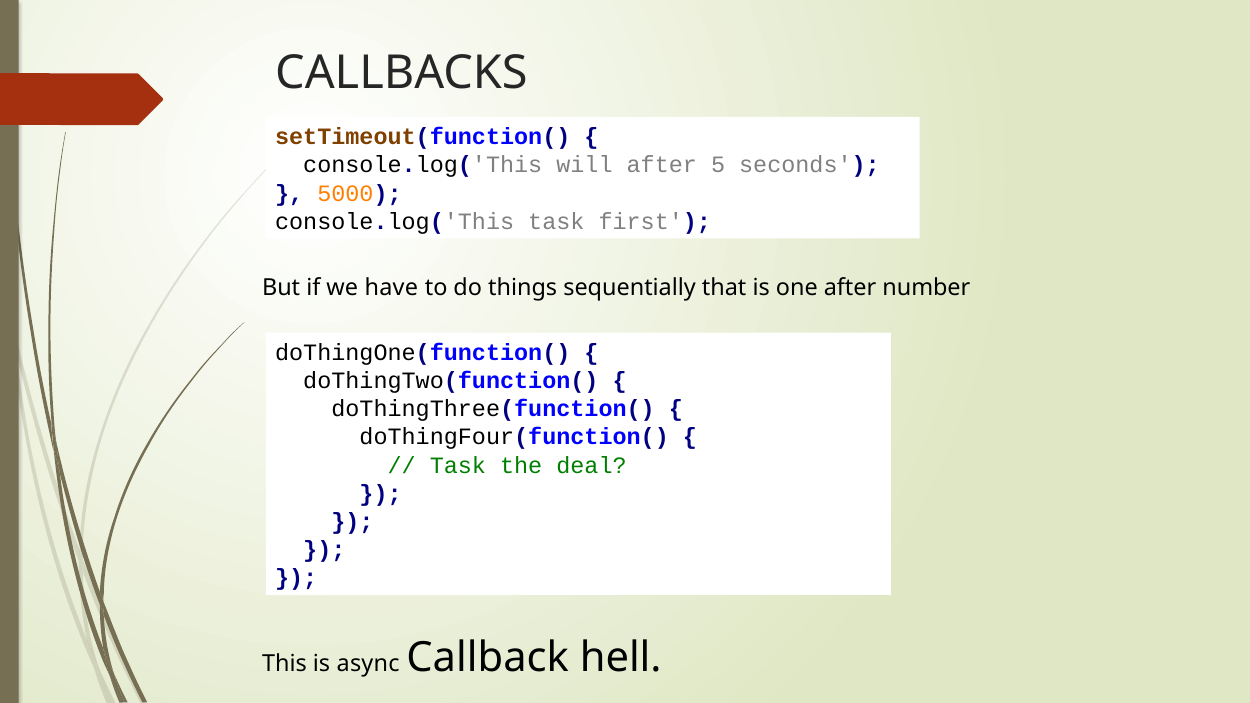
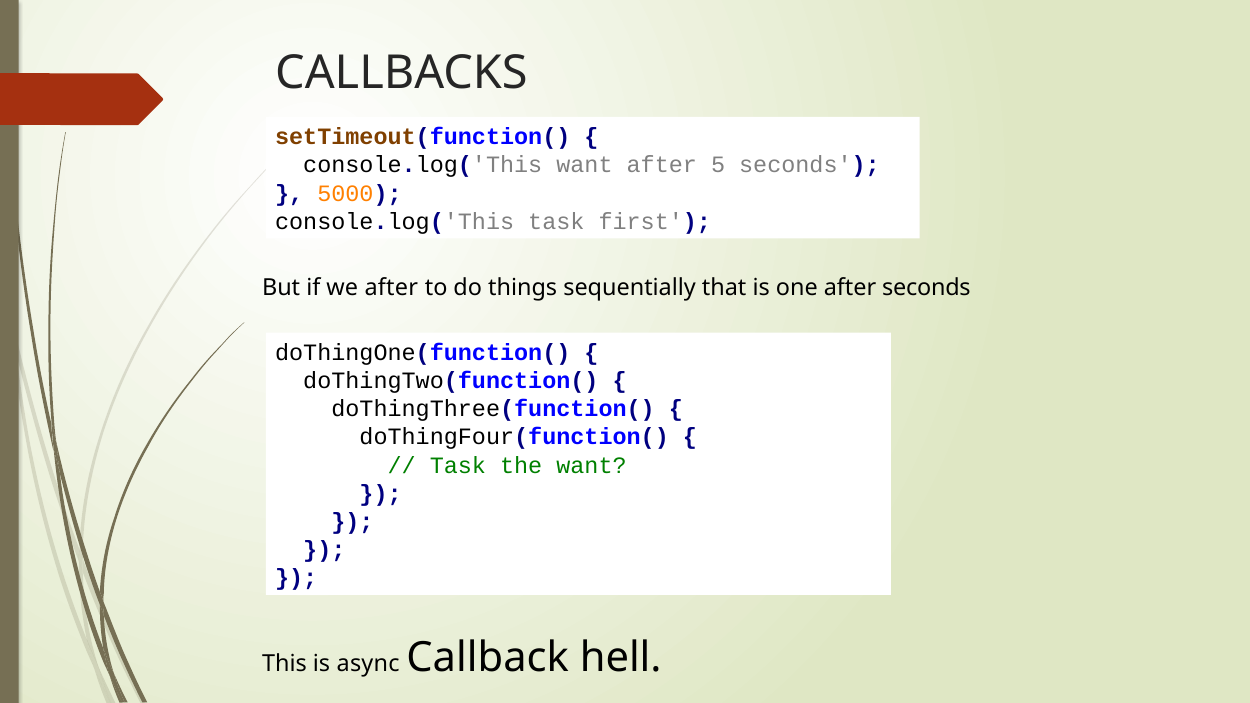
console.log('This will: will -> want
we have: have -> after
after number: number -> seconds
the deal: deal -> want
